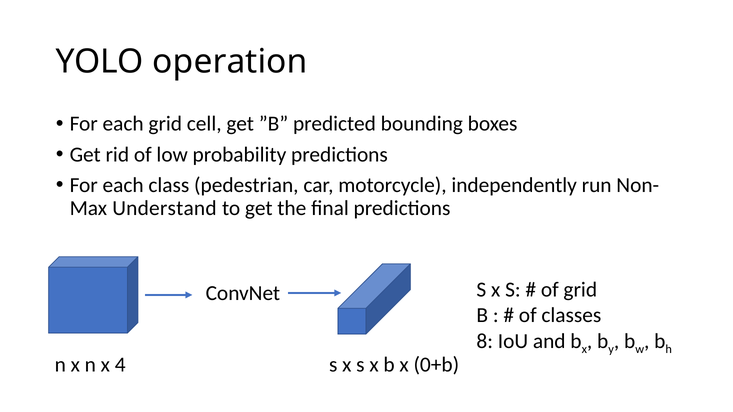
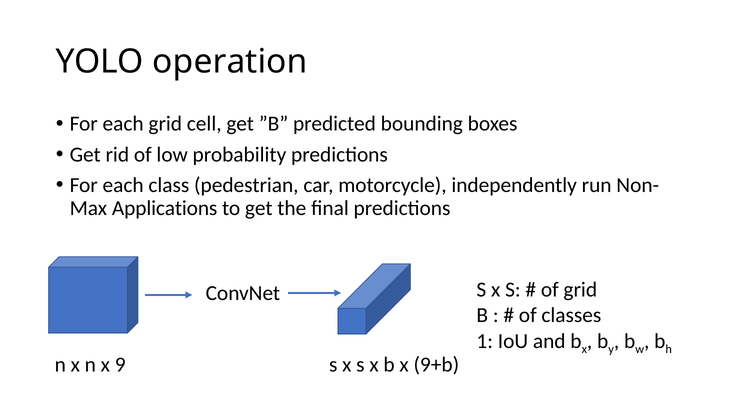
Understand: Understand -> Applications
8: 8 -> 1
4: 4 -> 9
0+b: 0+b -> 9+b
